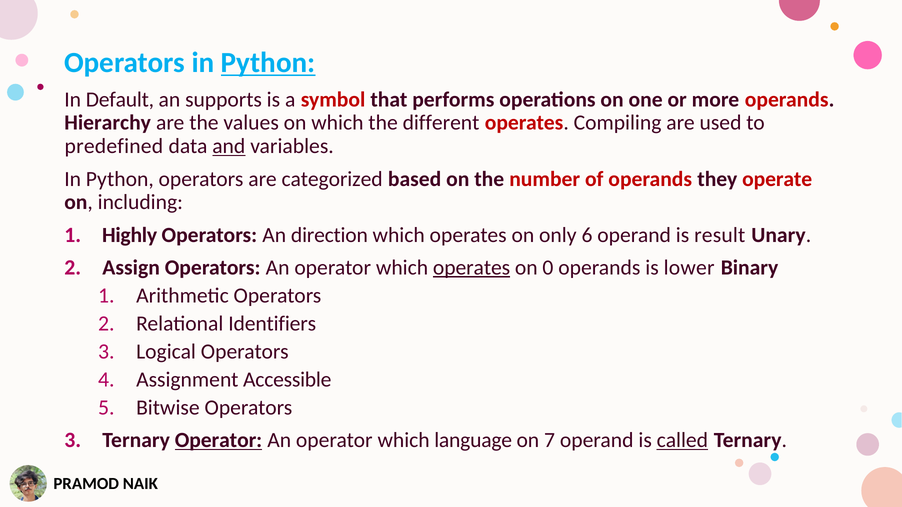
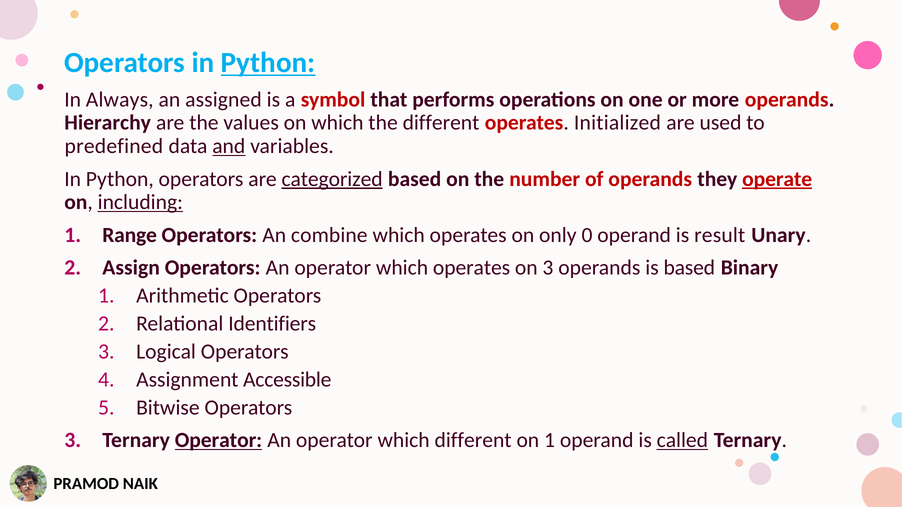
Default: Default -> Always
supports: supports -> assigned
Compiling: Compiling -> Initialized
categorized underline: none -> present
operate underline: none -> present
including underline: none -> present
Highly: Highly -> Range
direction: direction -> combine
6: 6 -> 0
operates at (472, 268) underline: present -> none
on 0: 0 -> 3
is lower: lower -> based
which language: language -> different
on 7: 7 -> 1
